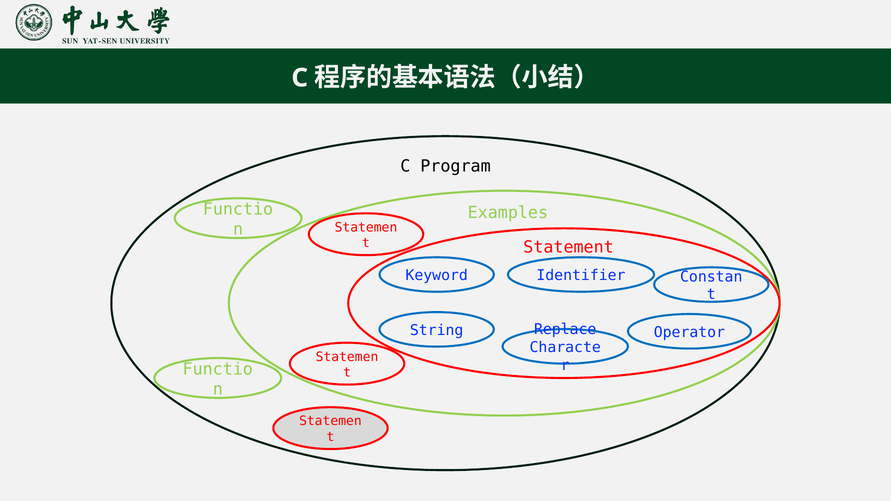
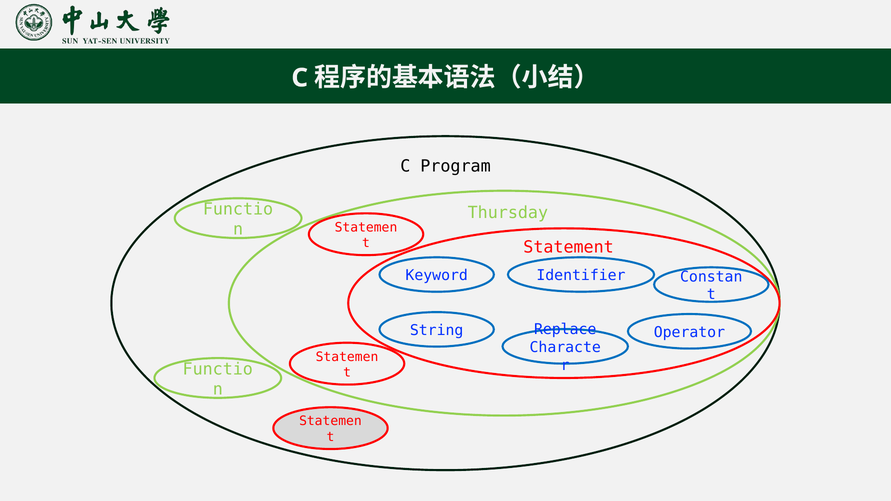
Examples: Examples -> Thursday
